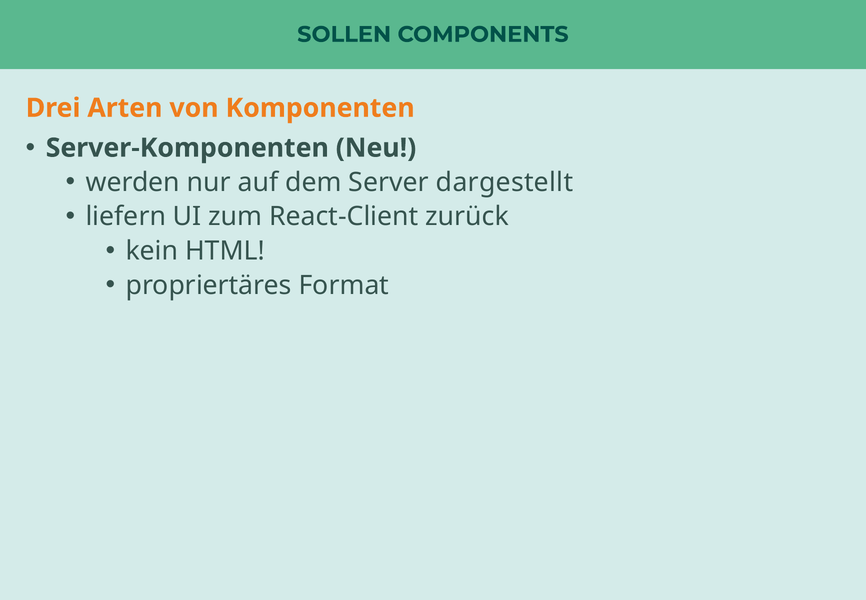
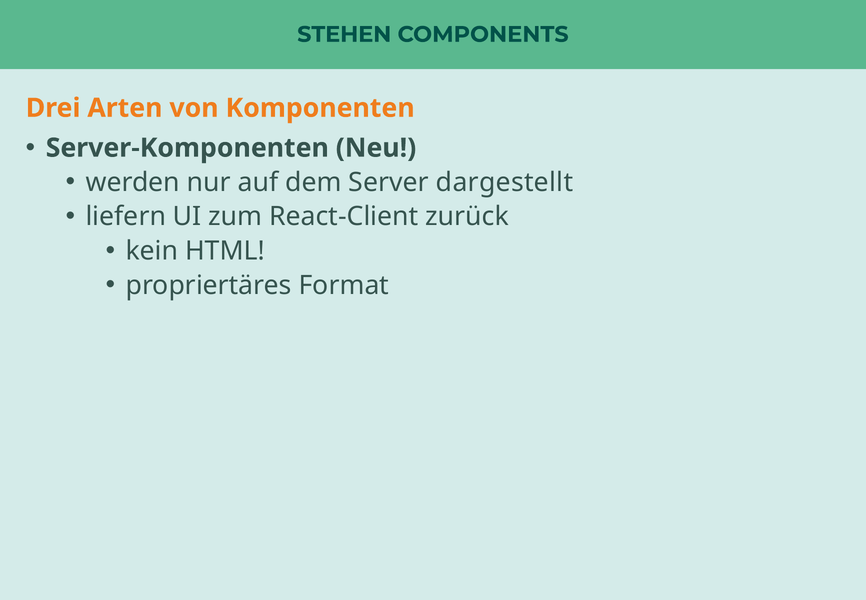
SOLLEN: SOLLEN -> STEHEN
